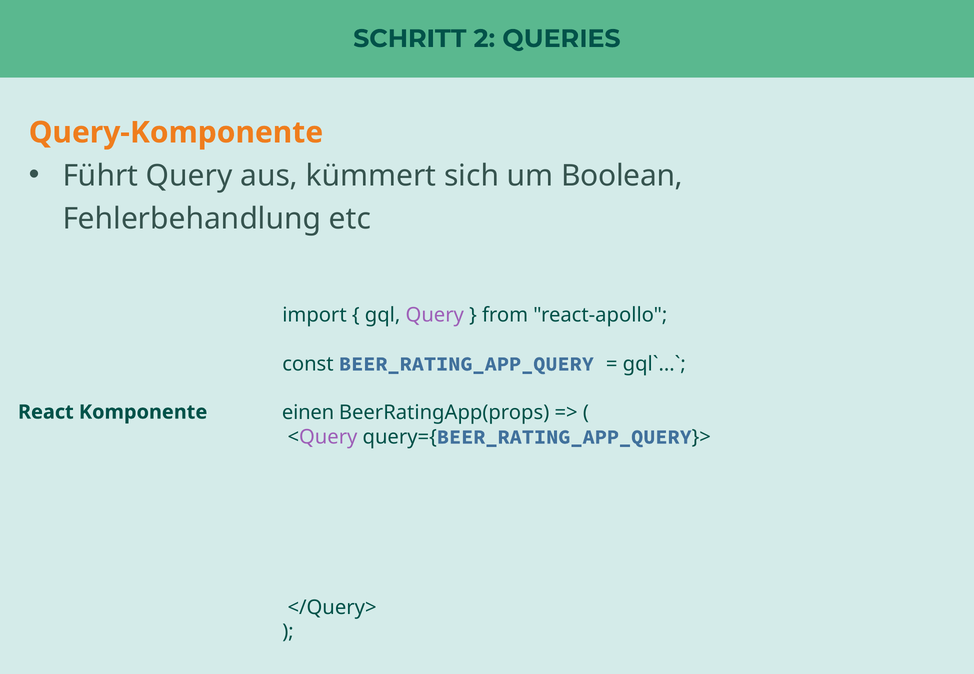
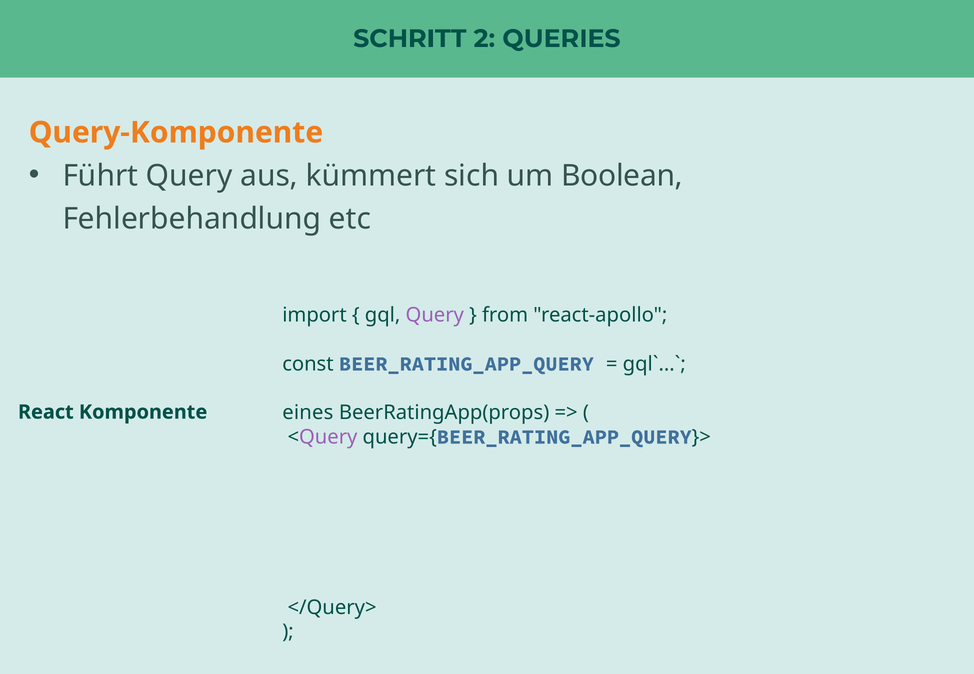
einen: einen -> eines
